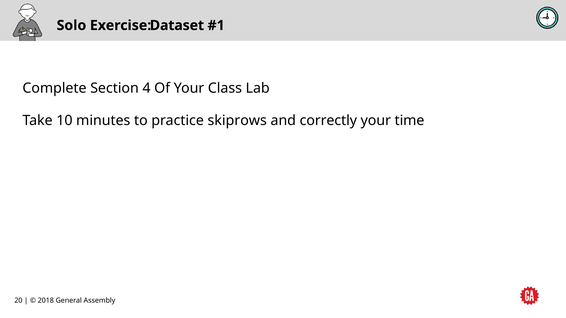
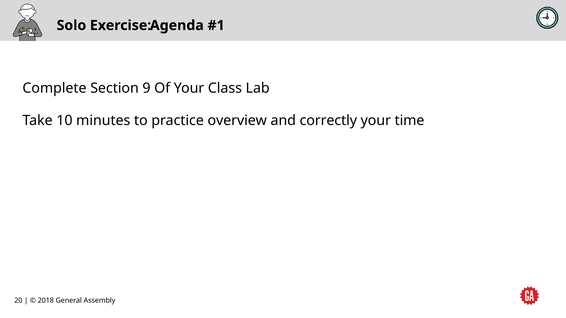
Dataset: Dataset -> Agenda
4: 4 -> 9
skiprows: skiprows -> overview
